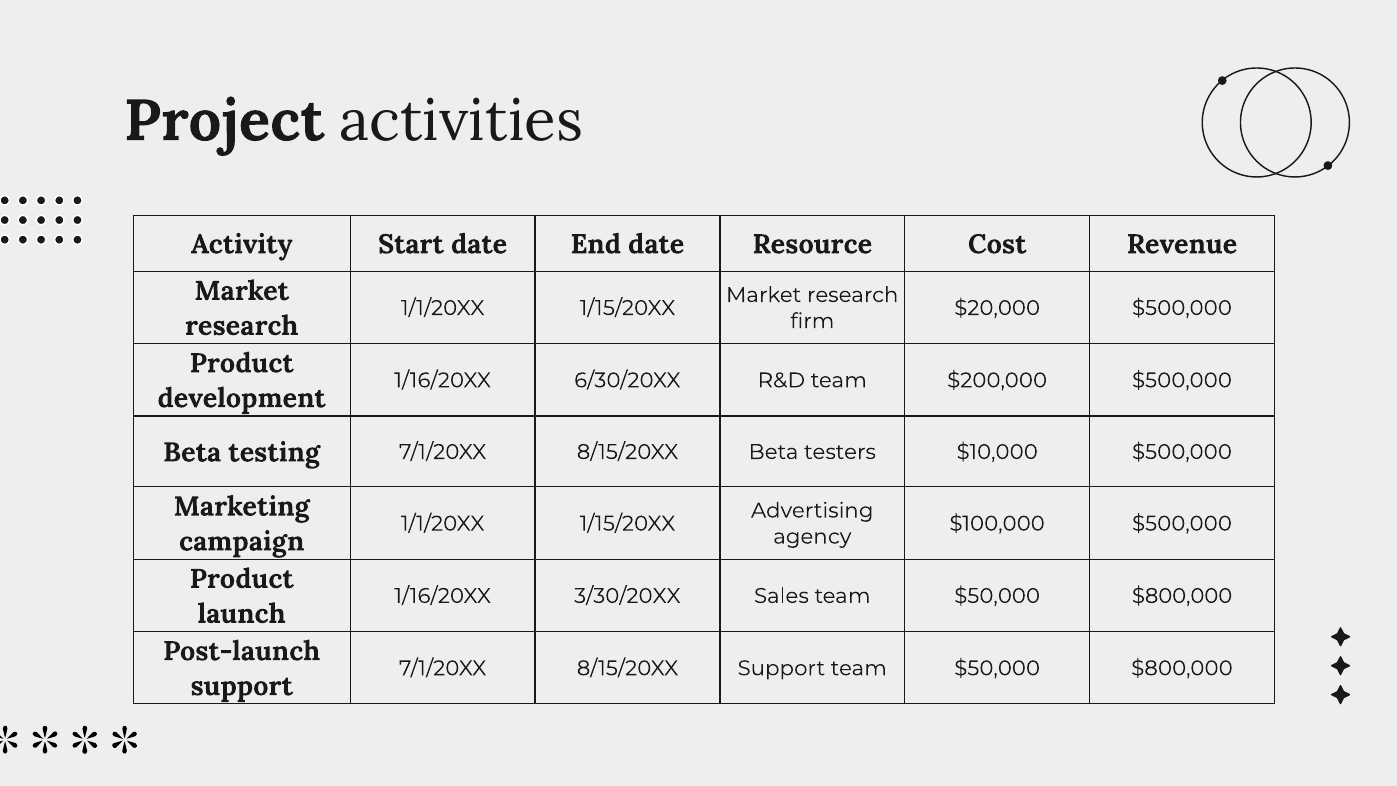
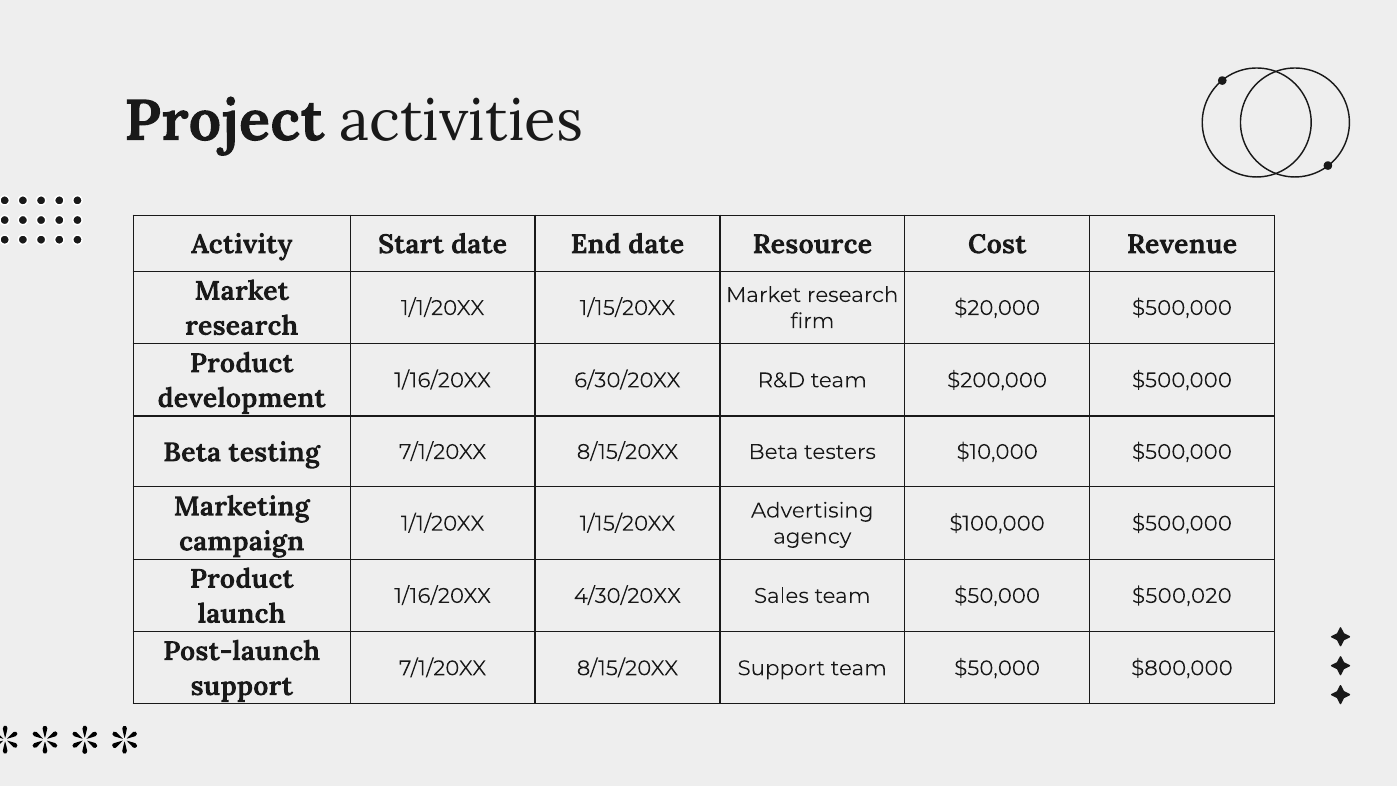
3/30/20XX: 3/30/20XX -> 4/30/20XX
Sales team $50,000 $800,000: $800,000 -> $500,020
